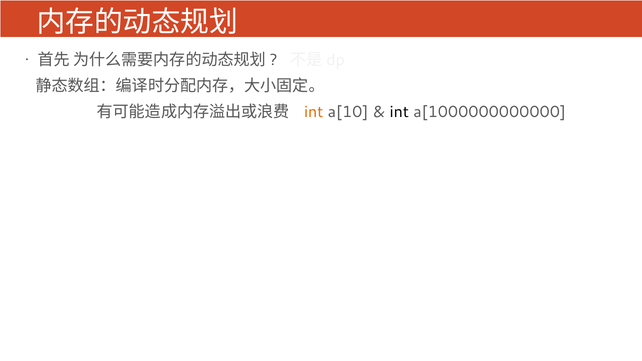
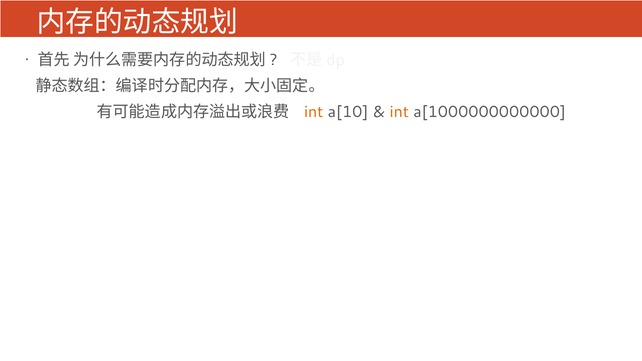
int at (399, 112) colour: black -> orange
